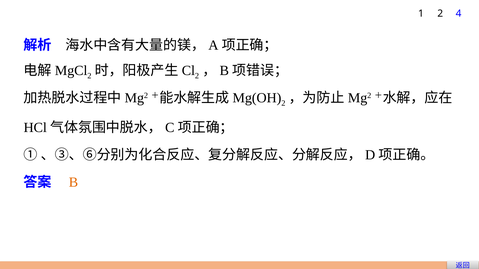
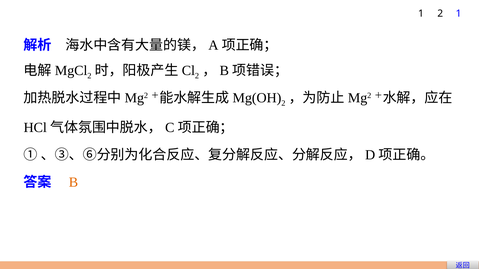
2 4: 4 -> 1
